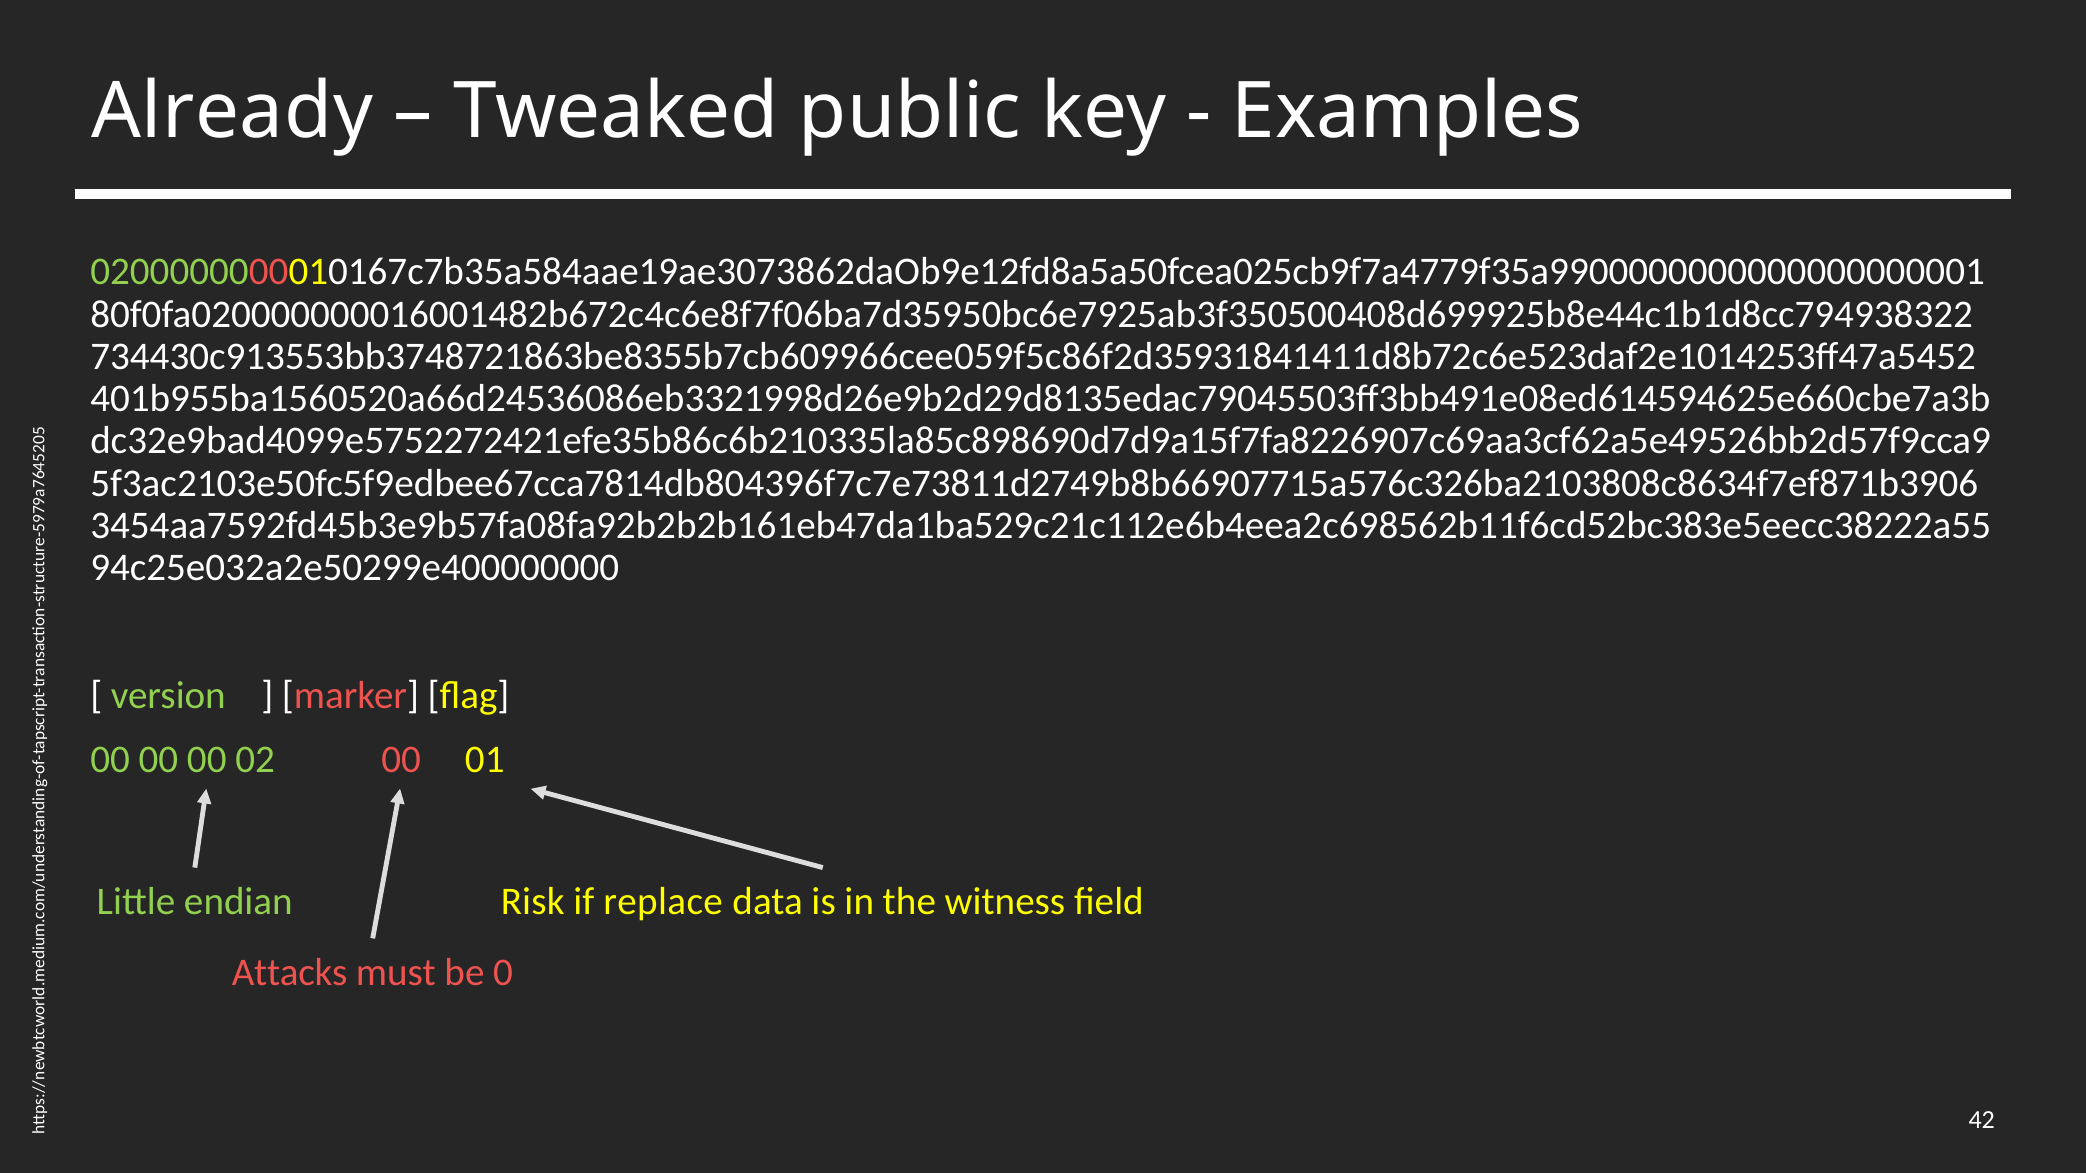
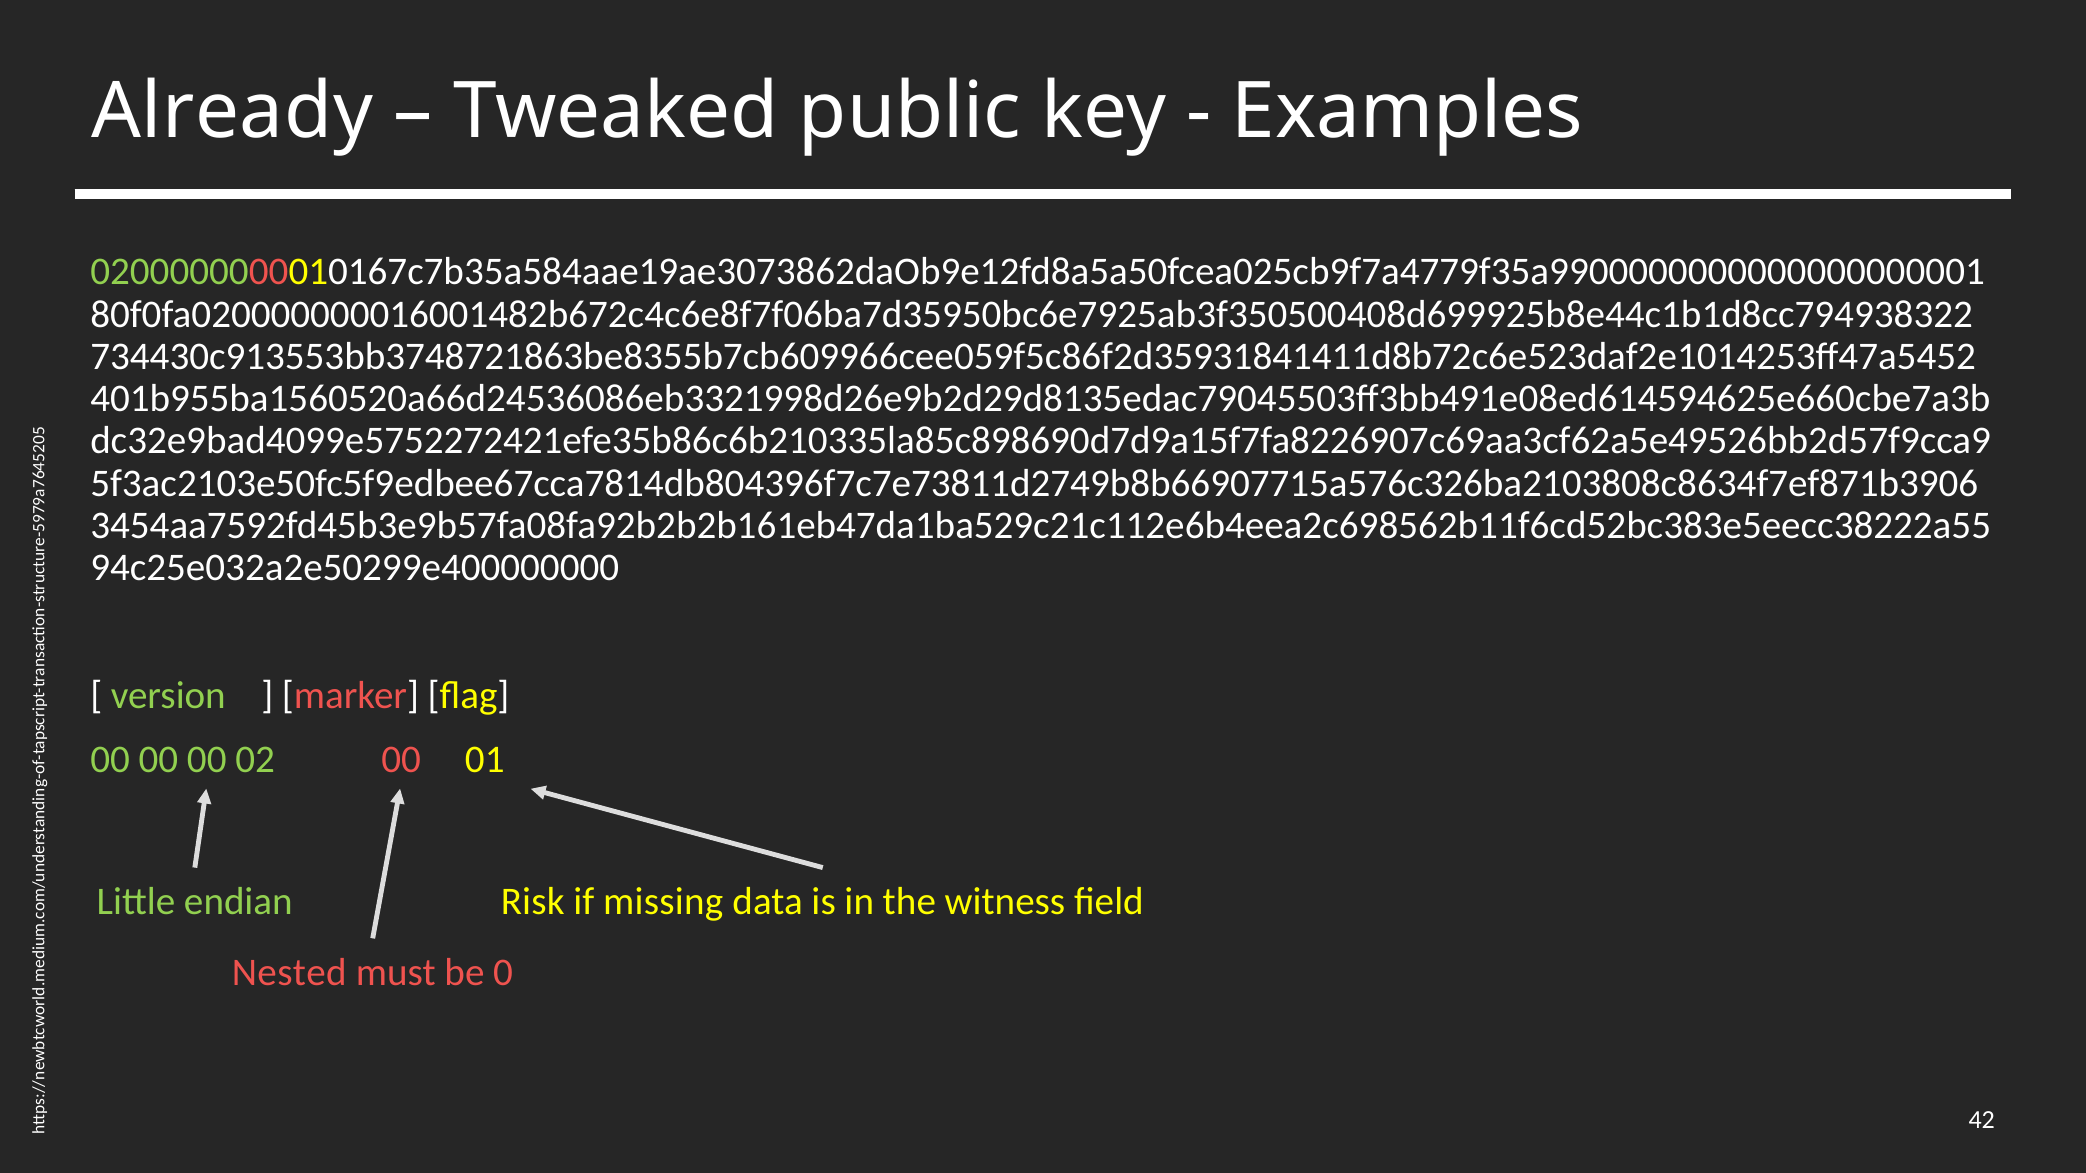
replace: replace -> missing
Attacks: Attacks -> Nested
